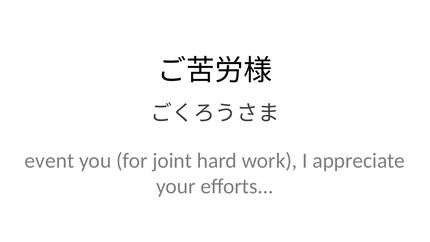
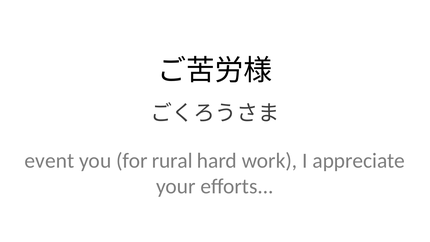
joint: joint -> rural
